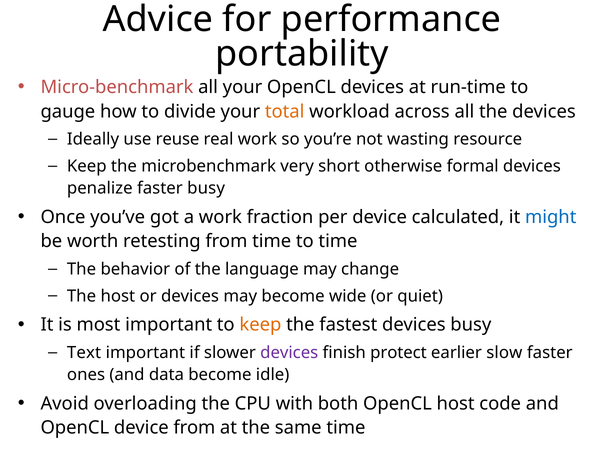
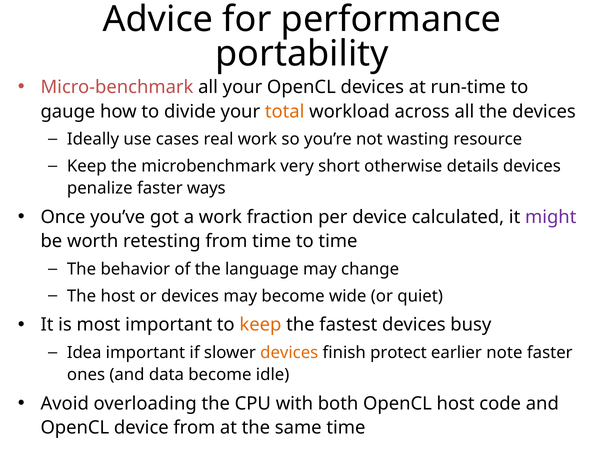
reuse: reuse -> cases
formal: formal -> details
faster busy: busy -> ways
might colour: blue -> purple
Text: Text -> Idea
devices at (289, 353) colour: purple -> orange
slow: slow -> note
